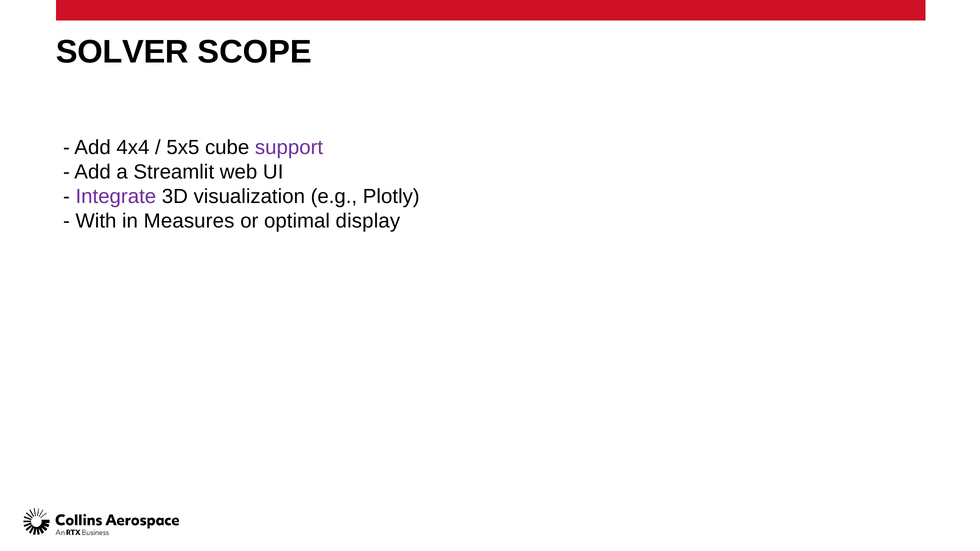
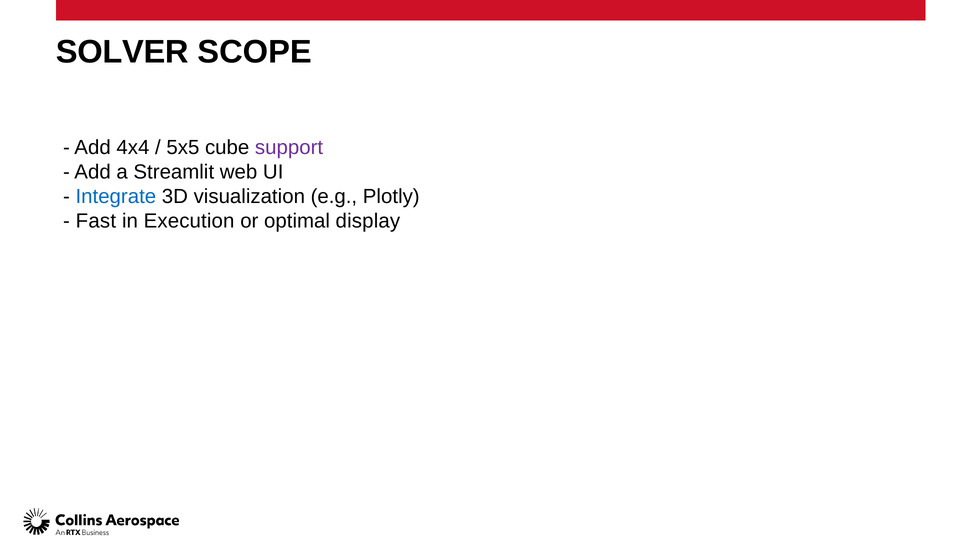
Integrate colour: purple -> blue
With: With -> Fast
Measures: Measures -> Execution
